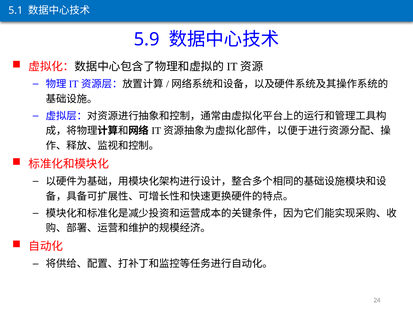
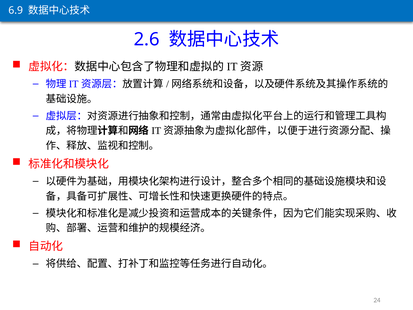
5.1: 5.1 -> 6.9
5.9: 5.9 -> 2.6
